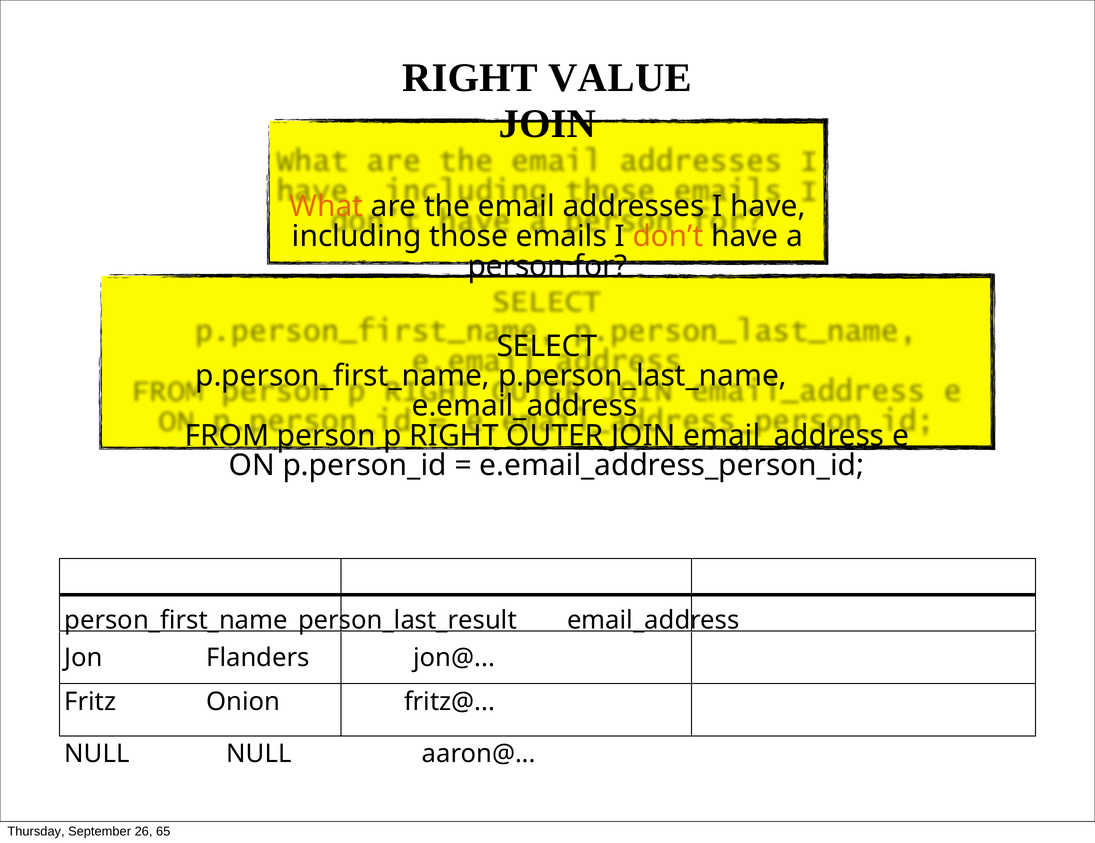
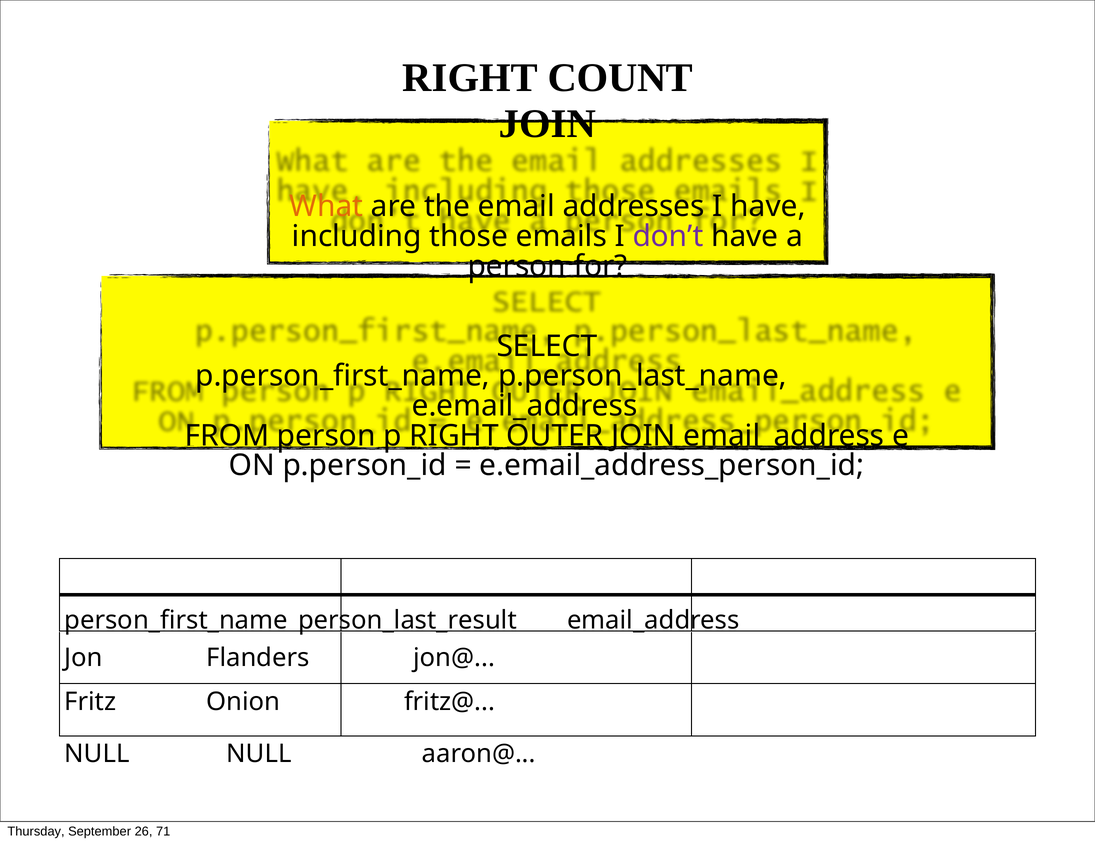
VALUE: VALUE -> COUNT
don’t colour: orange -> purple
65: 65 -> 71
